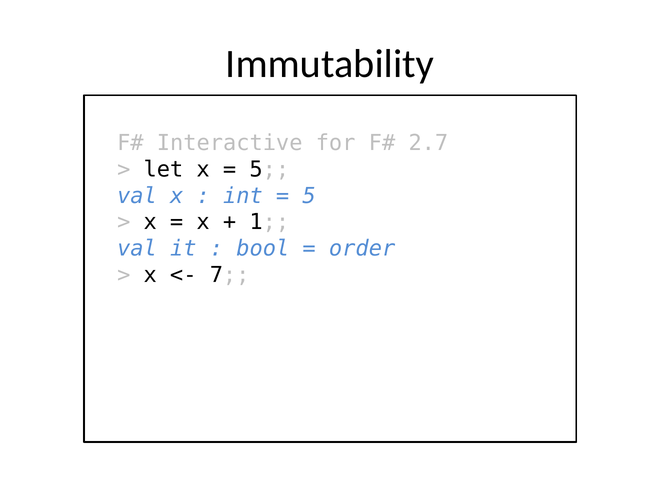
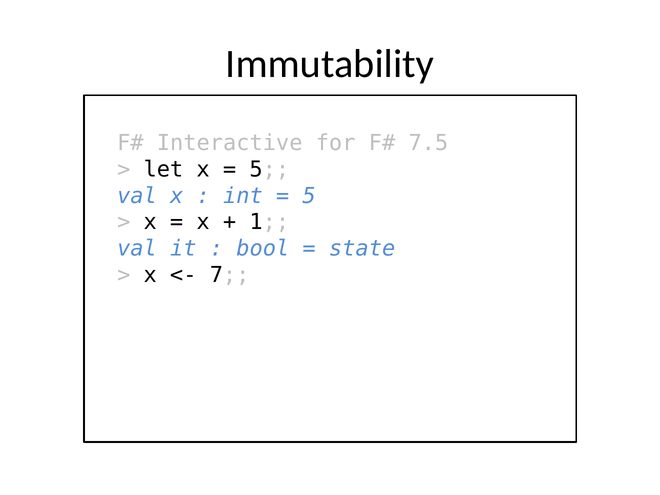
2.7: 2.7 -> 7.5
order: order -> state
